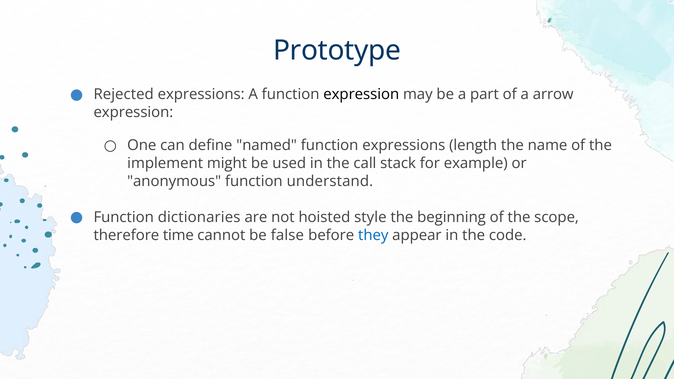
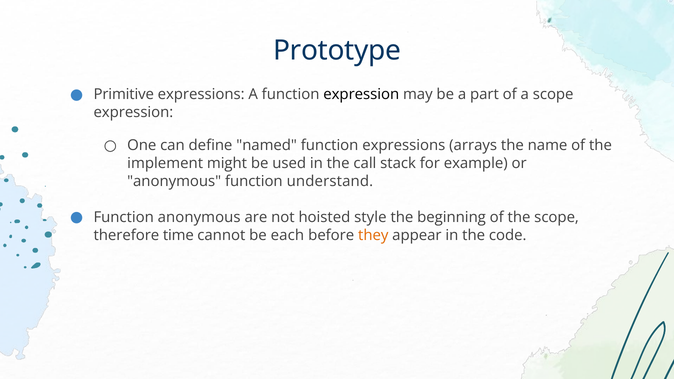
Rejected: Rejected -> Primitive
a arrow: arrow -> scope
length: length -> arrays
Function dictionaries: dictionaries -> anonymous
false: false -> each
they colour: blue -> orange
